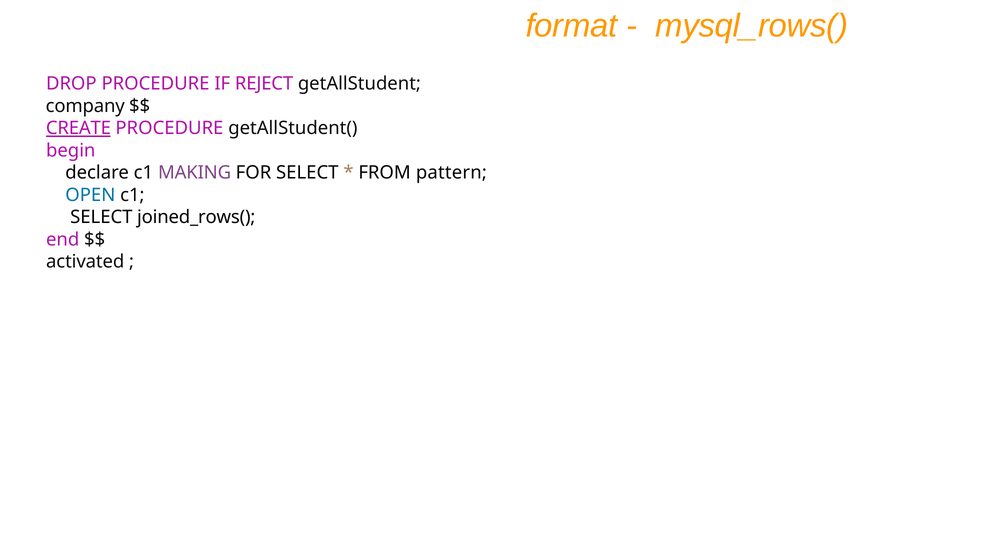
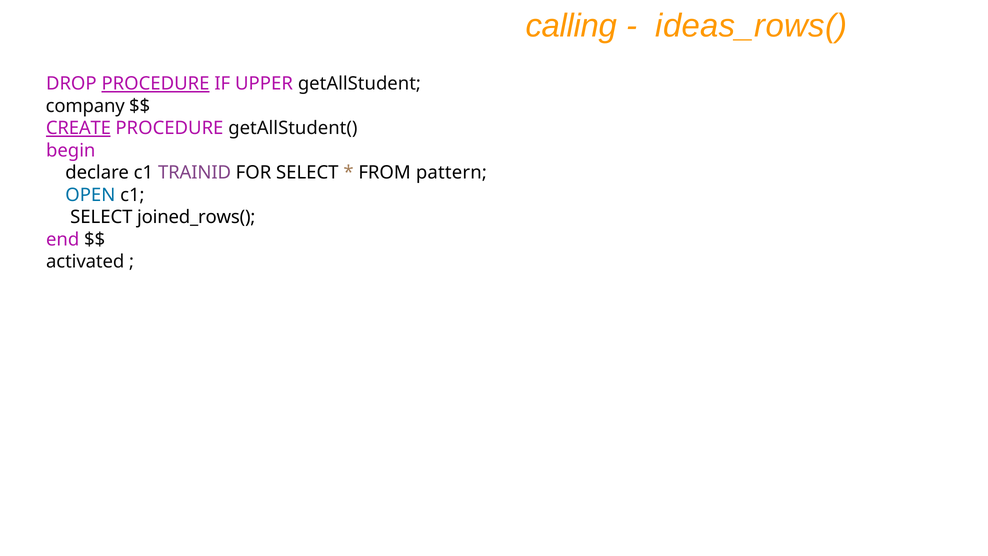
format: format -> calling
mysql_rows(: mysql_rows( -> ideas_rows(
PROCEDURE at (156, 84) underline: none -> present
REJECT: REJECT -> UPPER
MAKING: MAKING -> TRAINID
